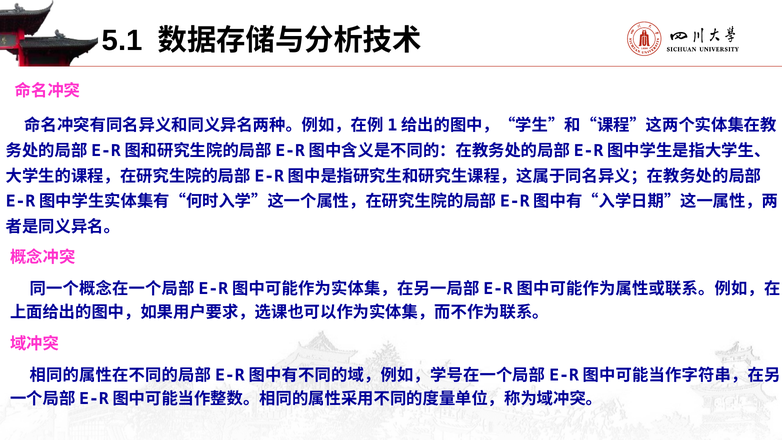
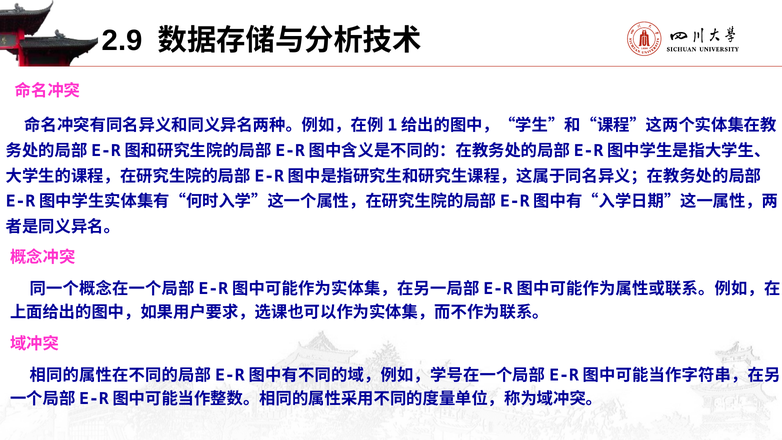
5.1: 5.1 -> 2.9
